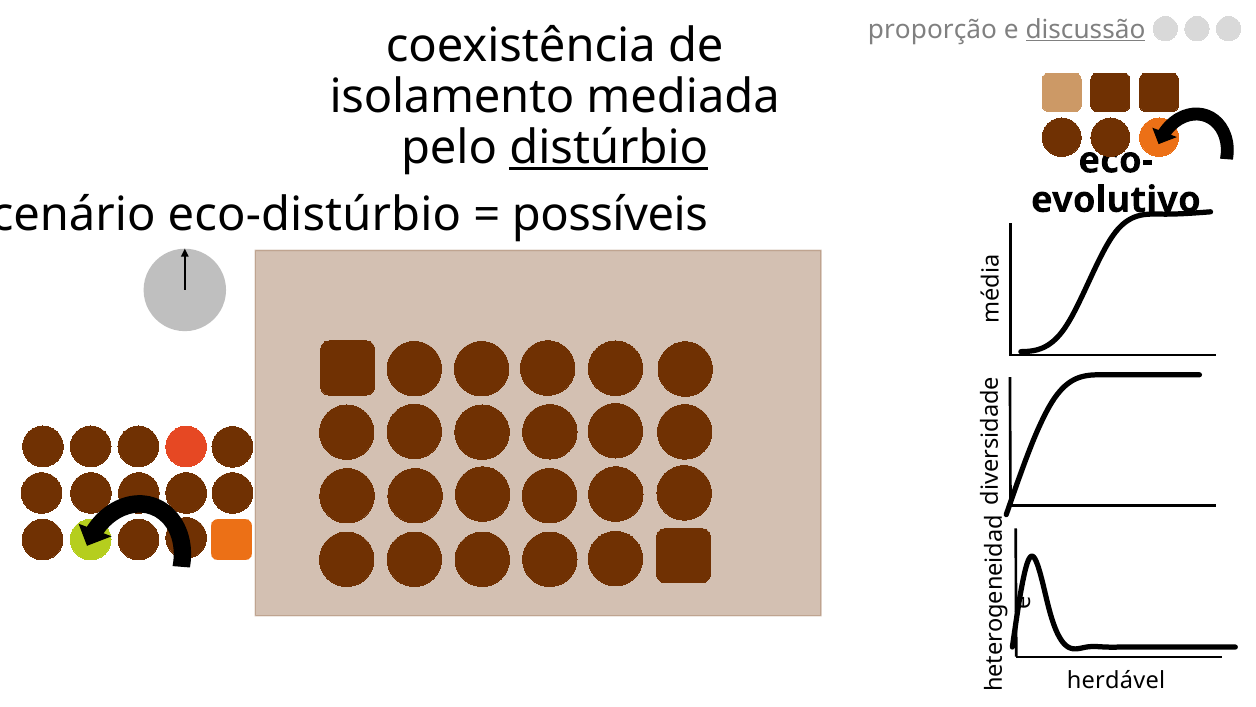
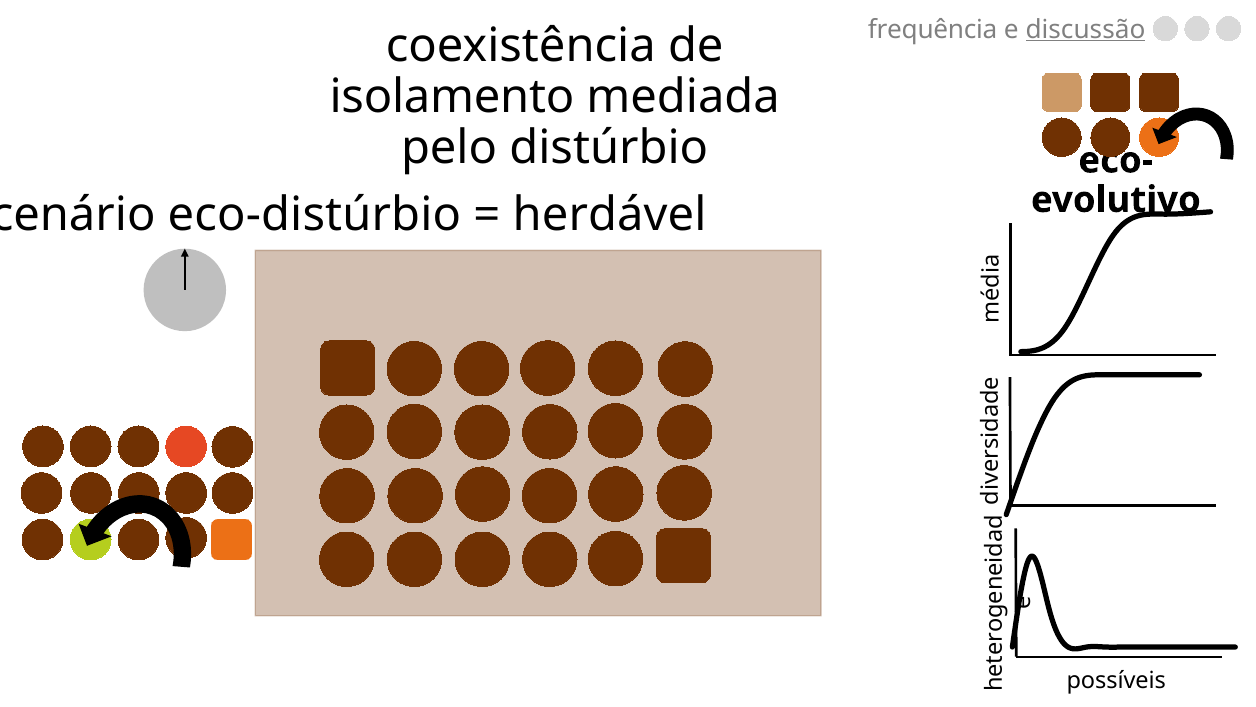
proporção: proporção -> frequência
distúrbio underline: present -> none
possíveis: possíveis -> herdável
herdável: herdável -> possíveis
